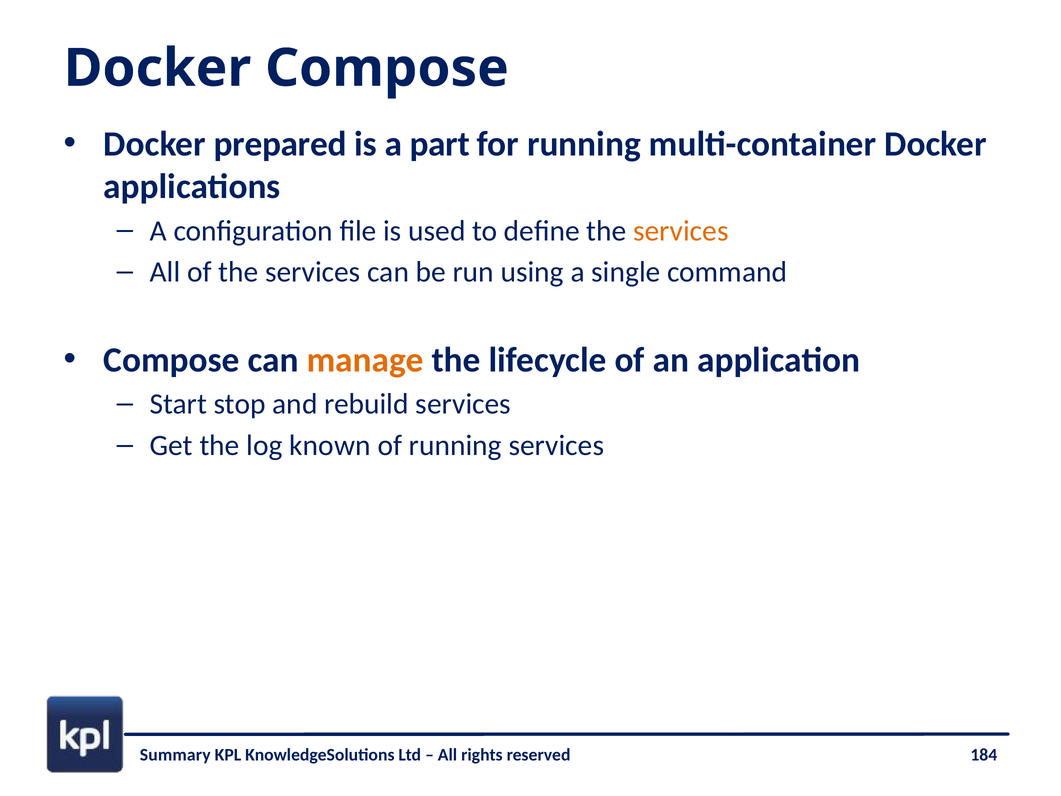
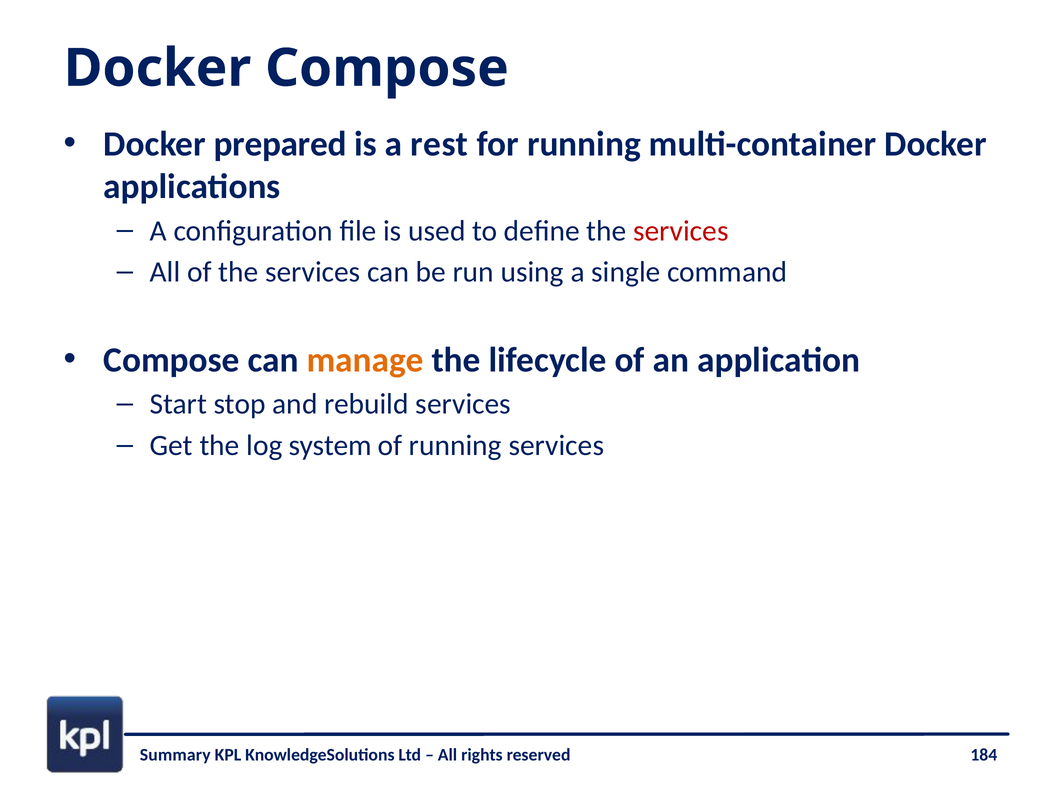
part: part -> rest
services at (681, 231) colour: orange -> red
known: known -> system
